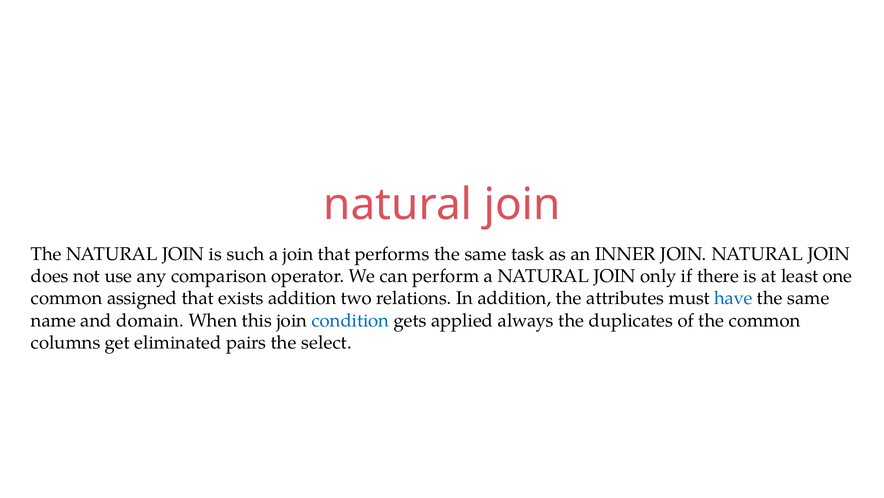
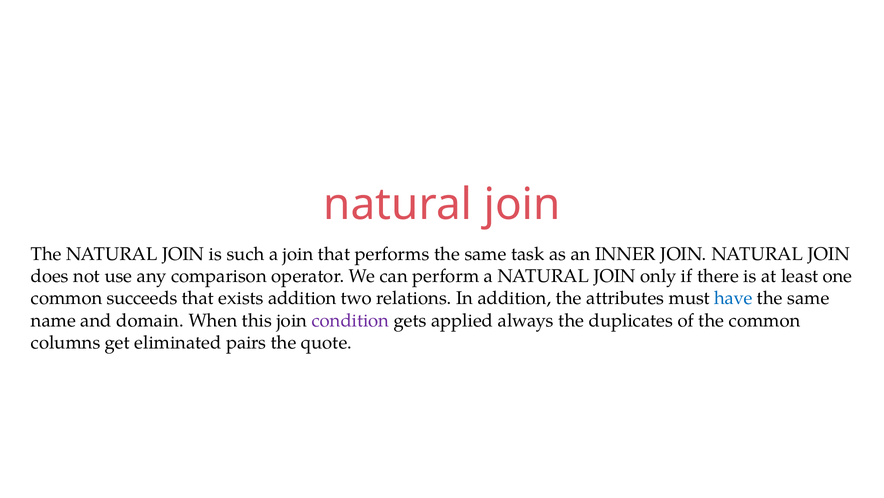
assigned: assigned -> succeeds
condition colour: blue -> purple
select: select -> quote
